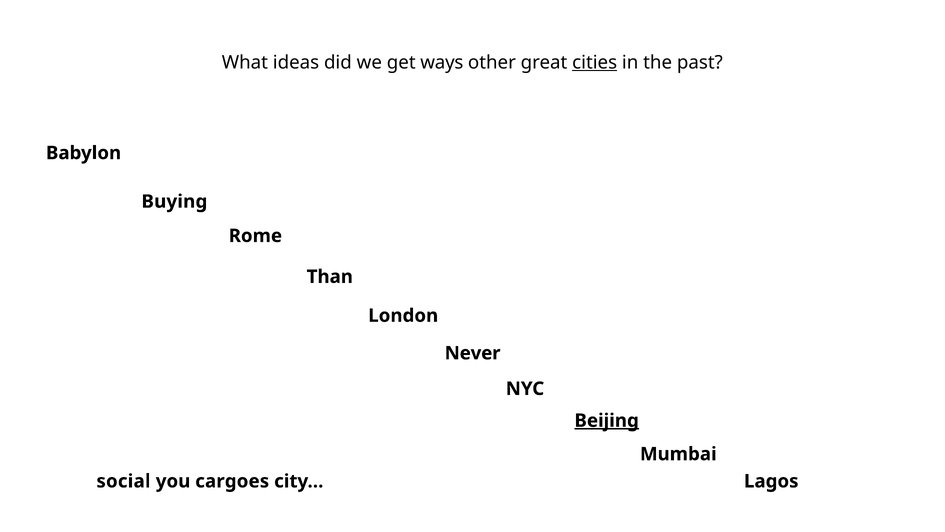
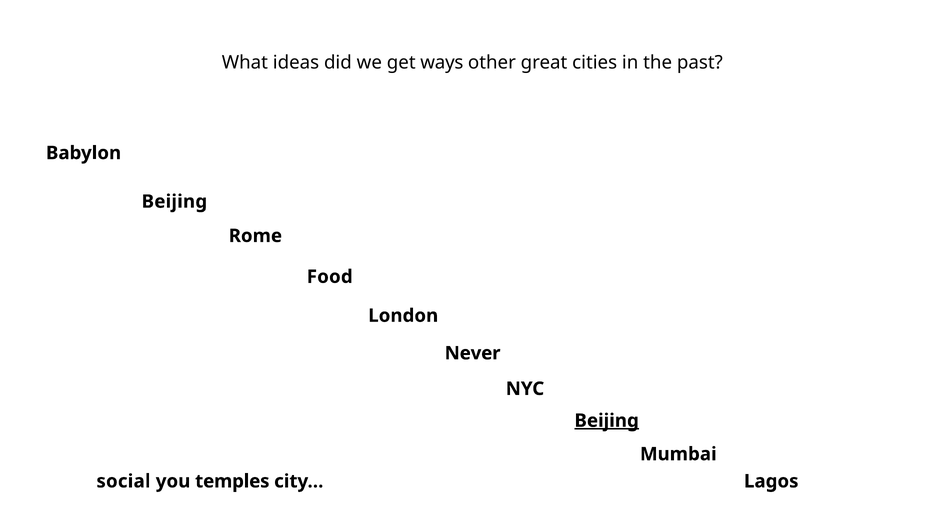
cities underline: present -> none
Buying at (174, 201): Buying -> Beijing
Than: Than -> Food
cargoes: cargoes -> temples
